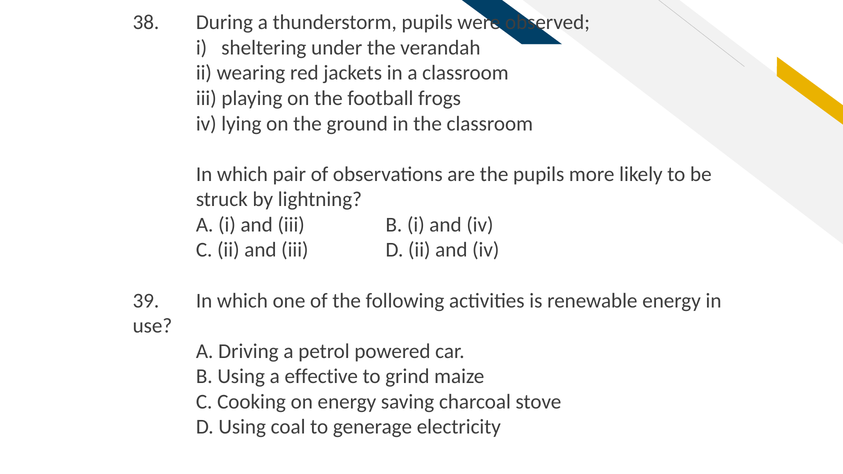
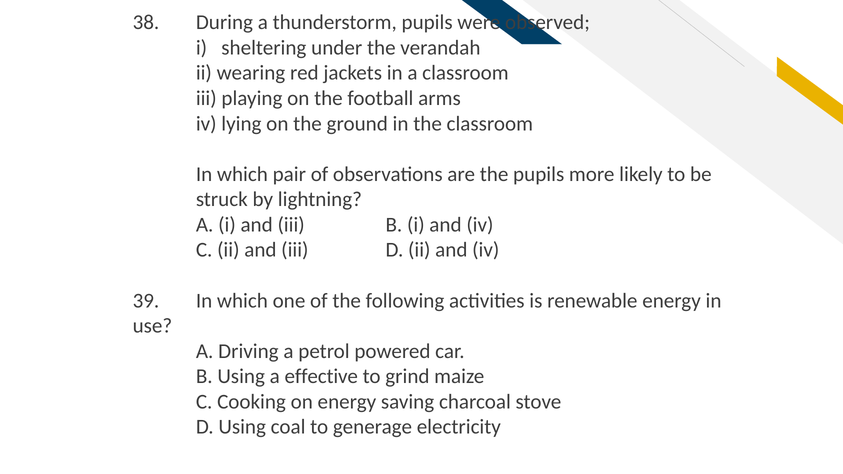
frogs: frogs -> arms
